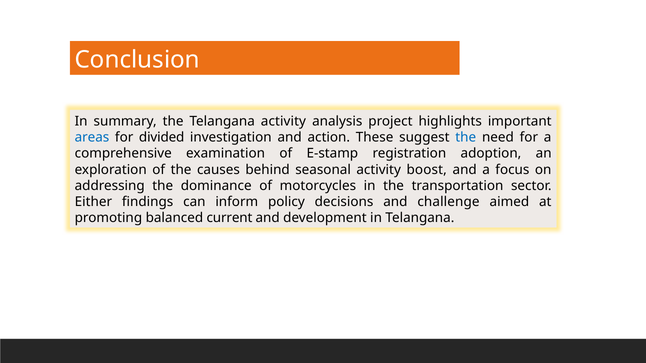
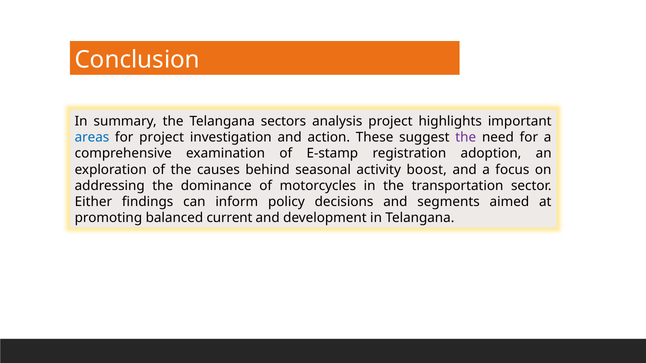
Telangana activity: activity -> sectors
for divided: divided -> project
the at (466, 137) colour: blue -> purple
challenge: challenge -> segments
